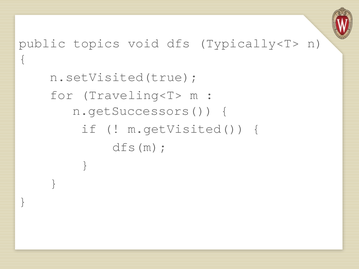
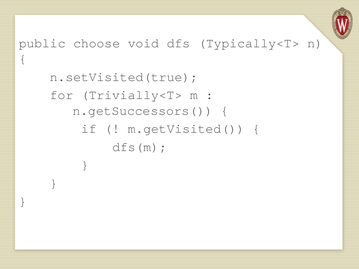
topics: topics -> choose
Traveling<T>: Traveling<T> -> Trivially<T>
